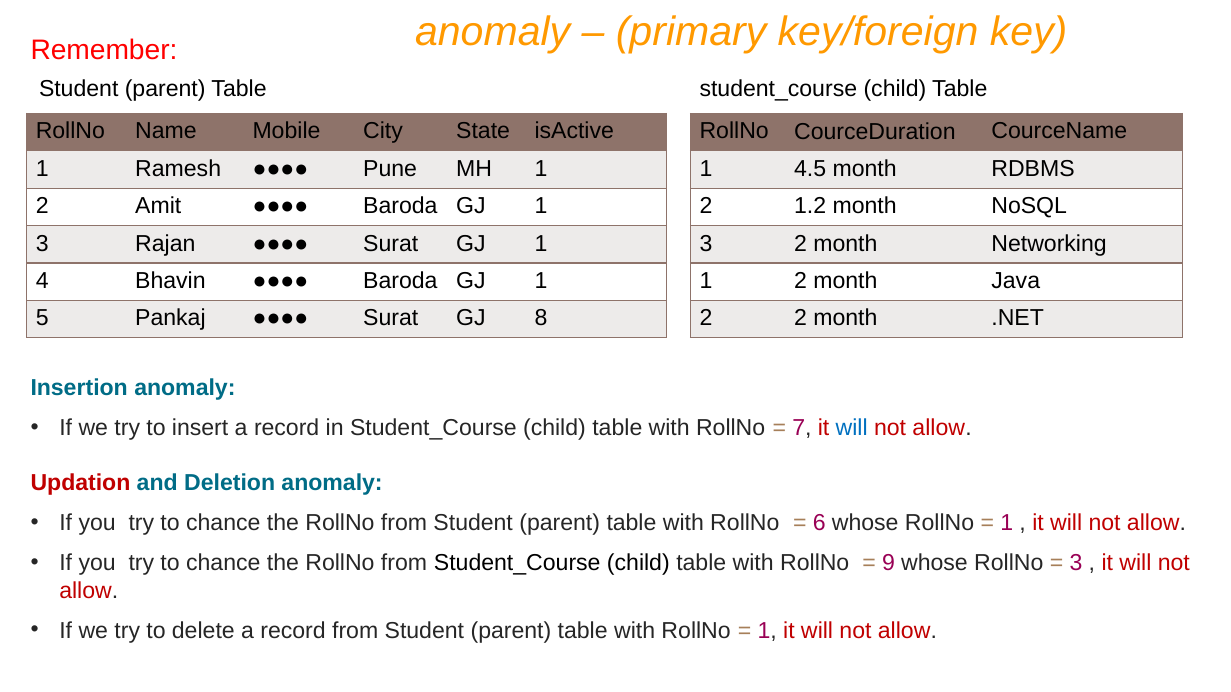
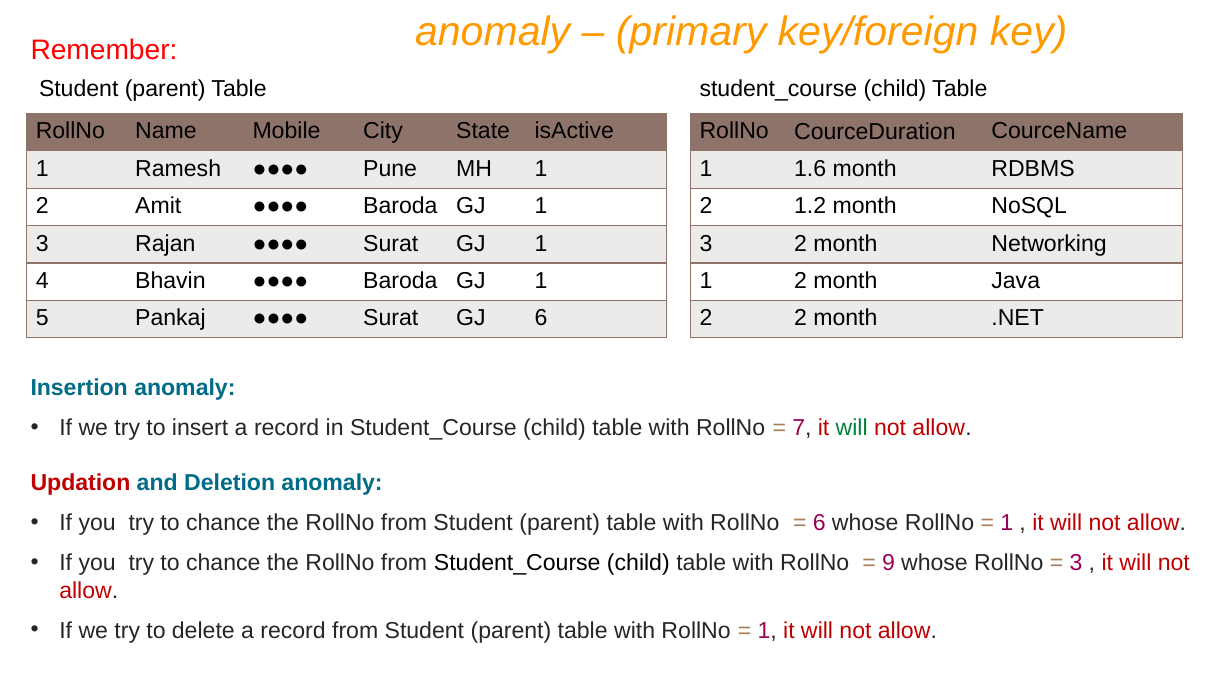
4.5: 4.5 -> 1.6
GJ 8: 8 -> 6
will at (852, 428) colour: blue -> green
